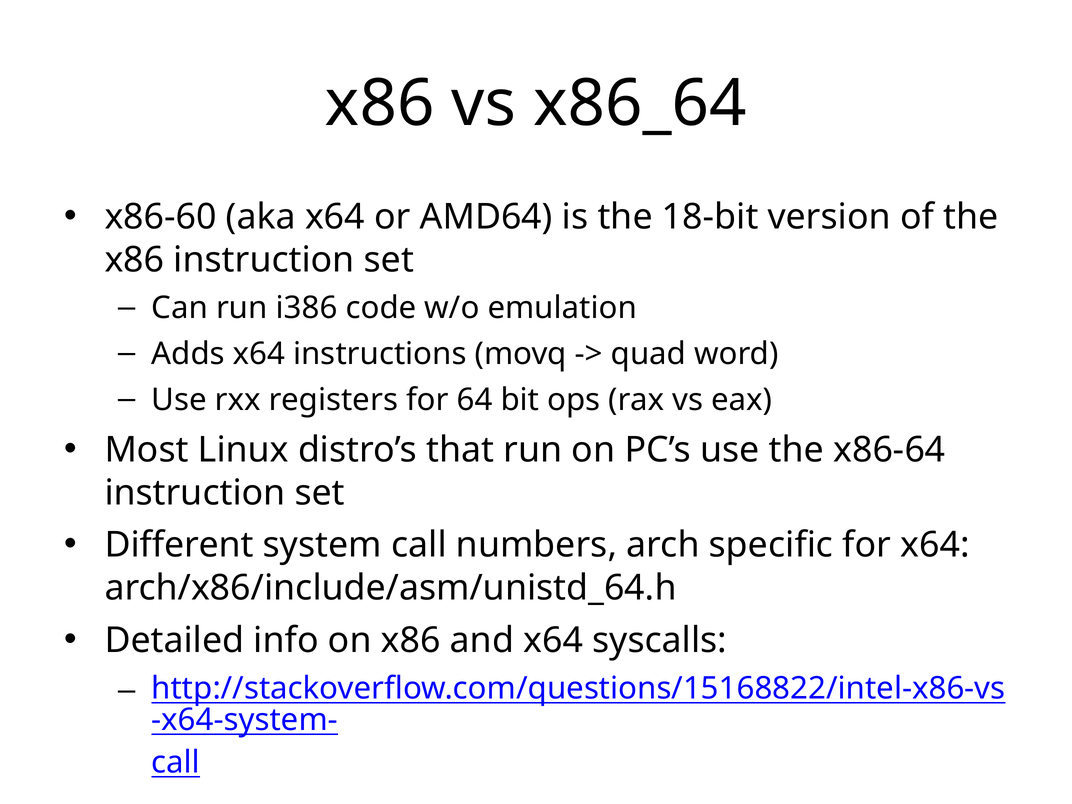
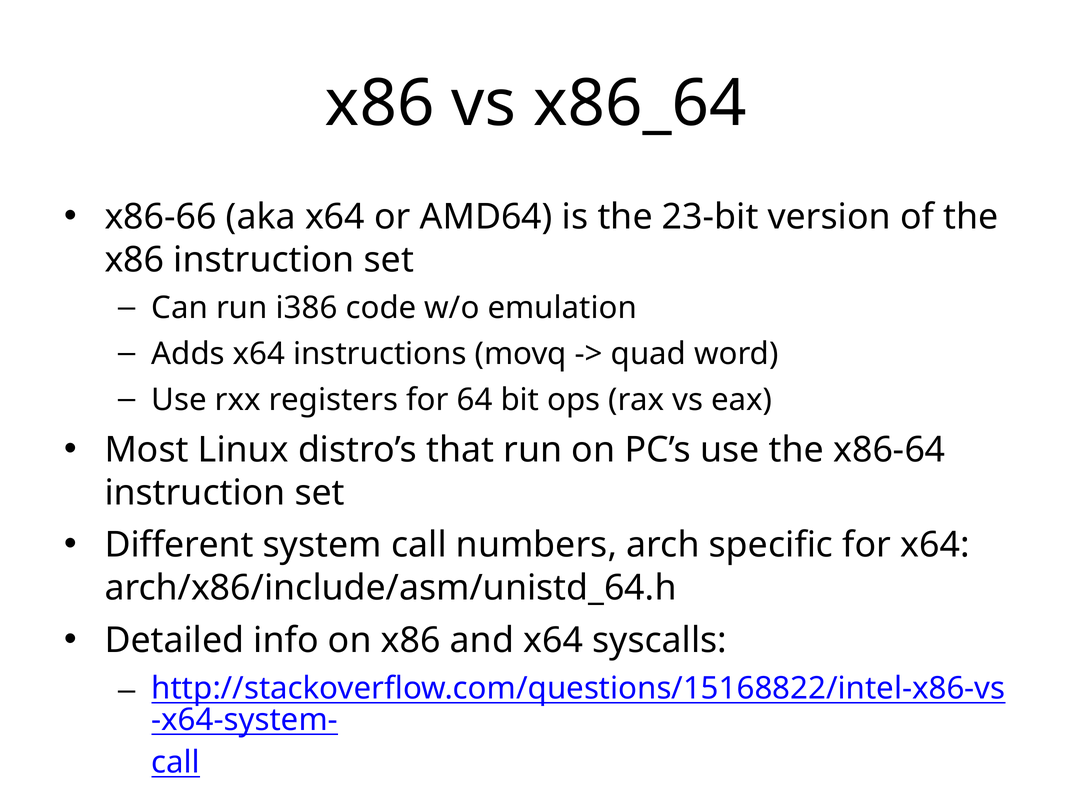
x86-60: x86-60 -> x86-66
18-bit: 18-bit -> 23-bit
